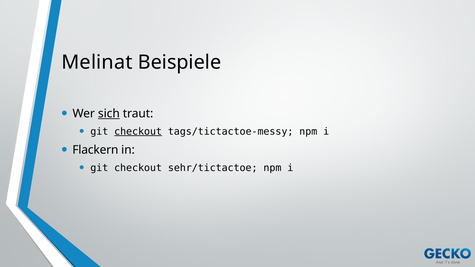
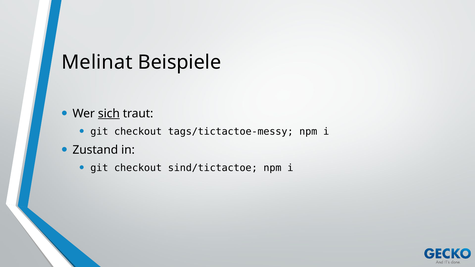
checkout at (138, 132) underline: present -> none
Flackern: Flackern -> Zustand
sehr/tictactoe: sehr/tictactoe -> sind/tictactoe
